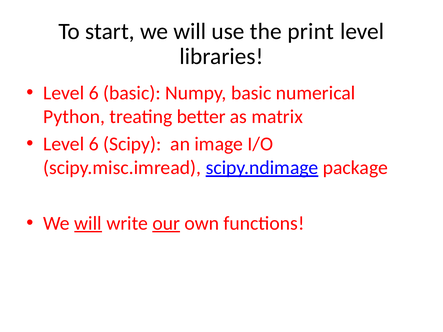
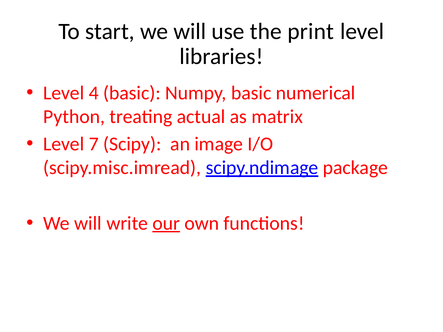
6 at (94, 93): 6 -> 4
better: better -> actual
6 at (94, 144): 6 -> 7
will at (88, 223) underline: present -> none
